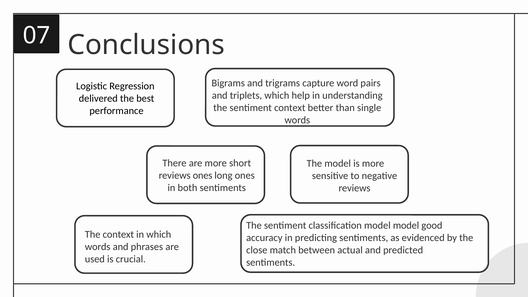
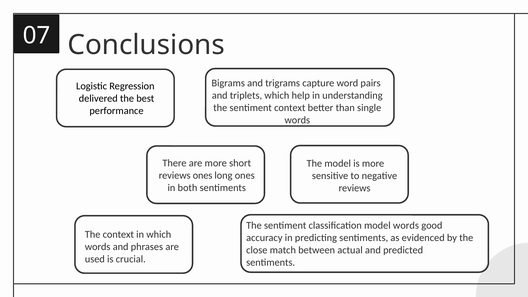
model model: model -> words
